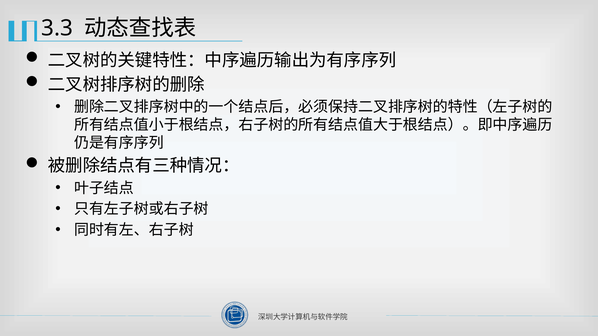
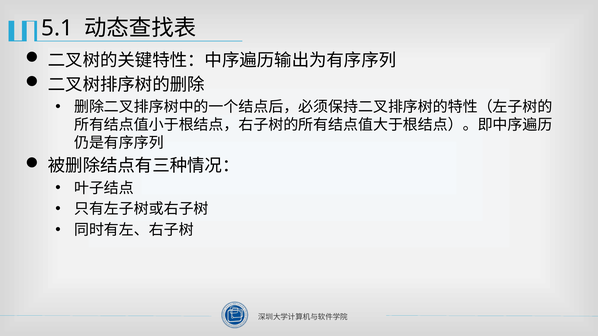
3.3: 3.3 -> 5.1
